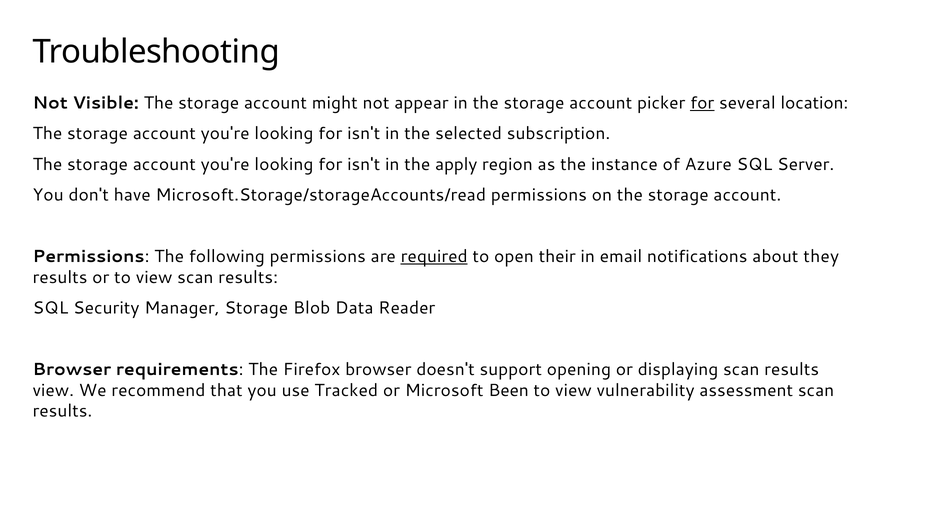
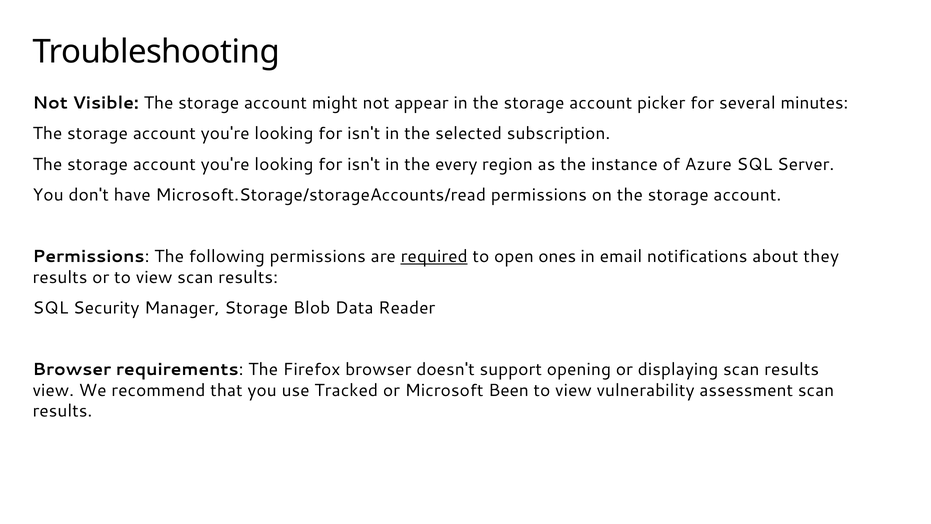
for at (702, 103) underline: present -> none
location: location -> minutes
apply: apply -> every
their: their -> ones
